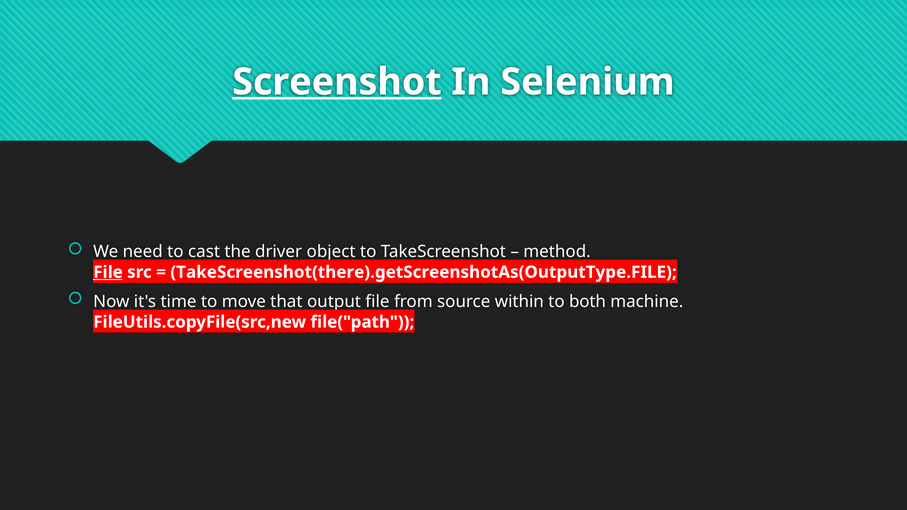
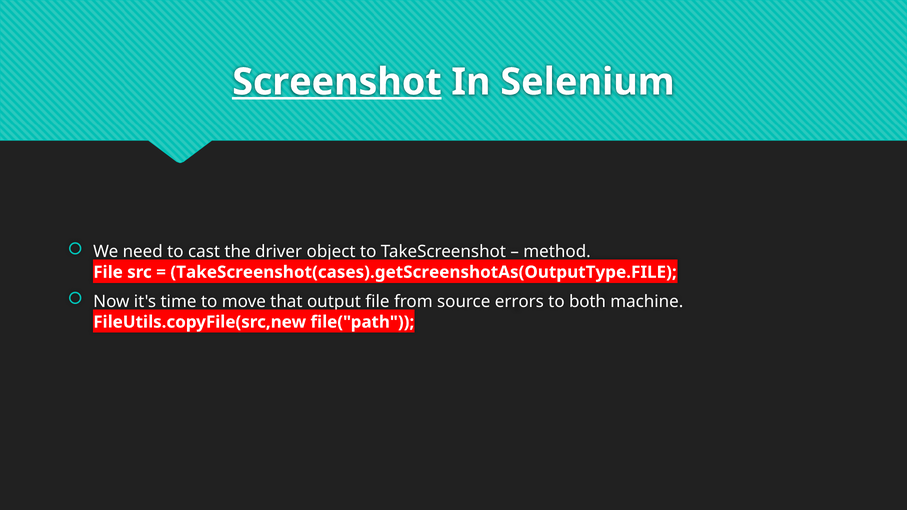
File at (108, 272) underline: present -> none
TakeScreenshot(there).getScreenshotAs(OutputType.FILE: TakeScreenshot(there).getScreenshotAs(OutputType.FILE -> TakeScreenshot(cases).getScreenshotAs(OutputType.FILE
within: within -> errors
